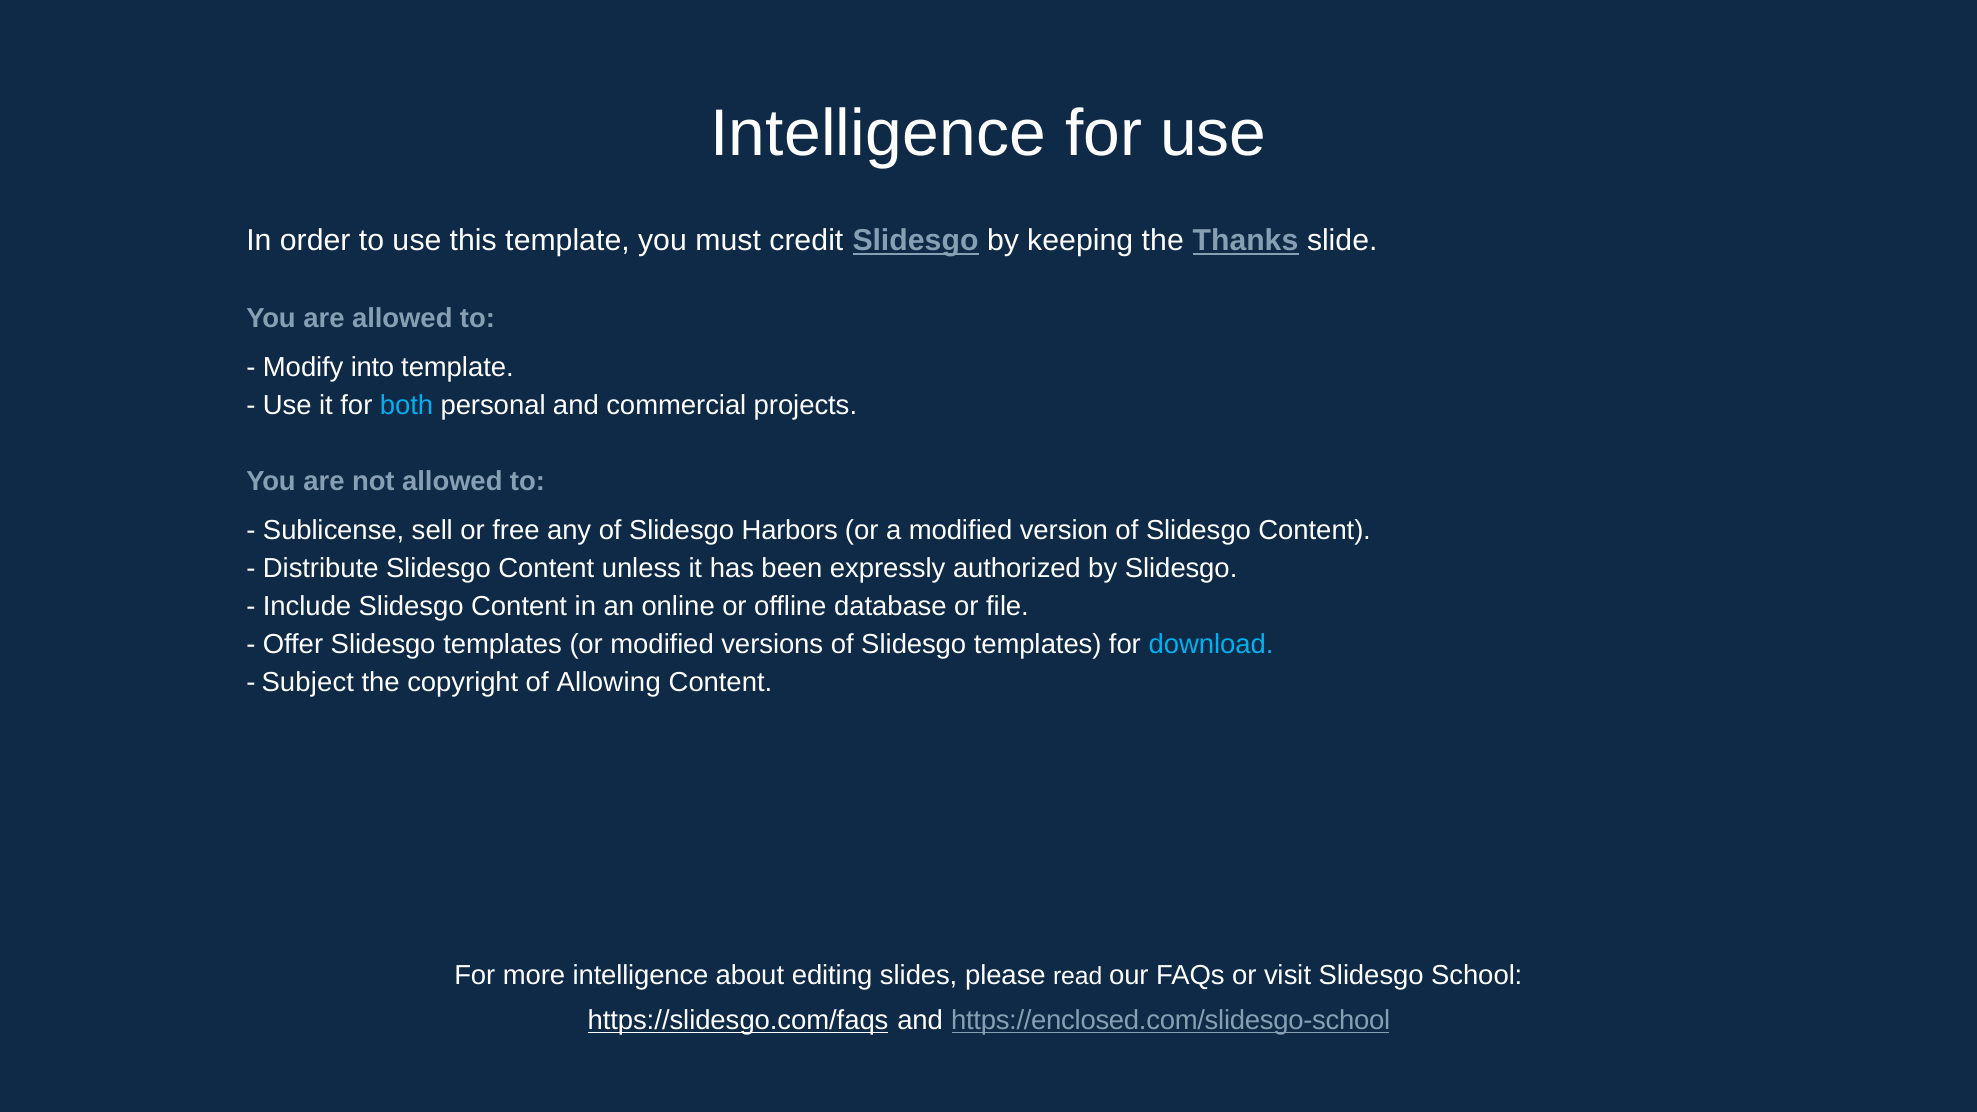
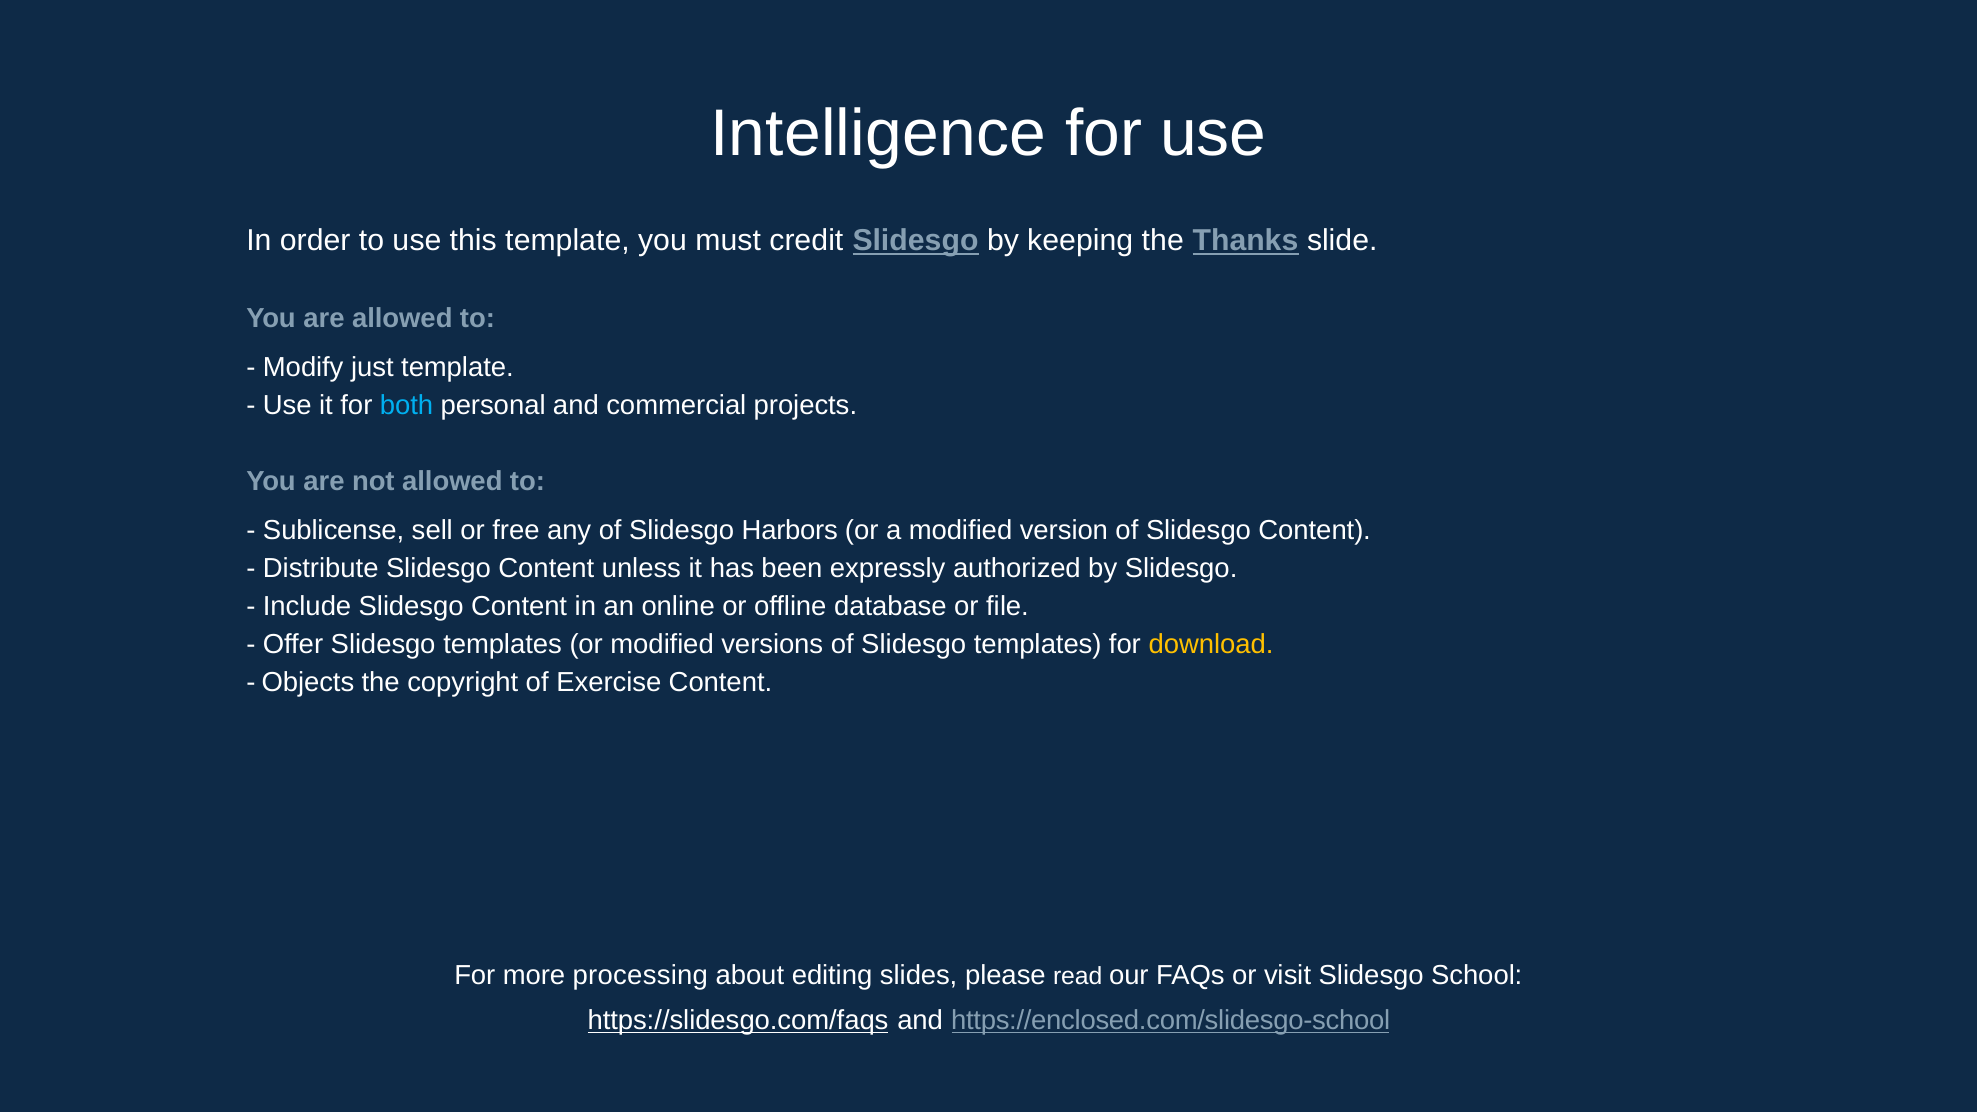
into: into -> just
download colour: light blue -> yellow
Subject: Subject -> Objects
Allowing: Allowing -> Exercise
more intelligence: intelligence -> processing
